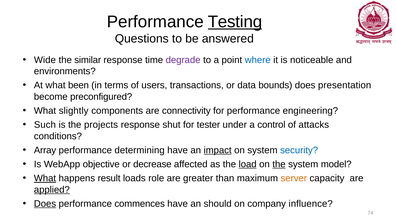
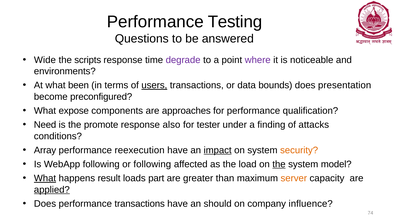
Testing underline: present -> none
similar: similar -> scripts
where colour: blue -> purple
users underline: none -> present
slightly: slightly -> expose
connectivity: connectivity -> approaches
engineering: engineering -> qualification
Such: Such -> Need
projects: projects -> promote
shut: shut -> also
control: control -> finding
determining: determining -> reexecution
security colour: blue -> orange
WebApp objective: objective -> following
or decrease: decrease -> following
load underline: present -> none
role: role -> part
Does at (45, 204) underline: present -> none
performance commences: commences -> transactions
